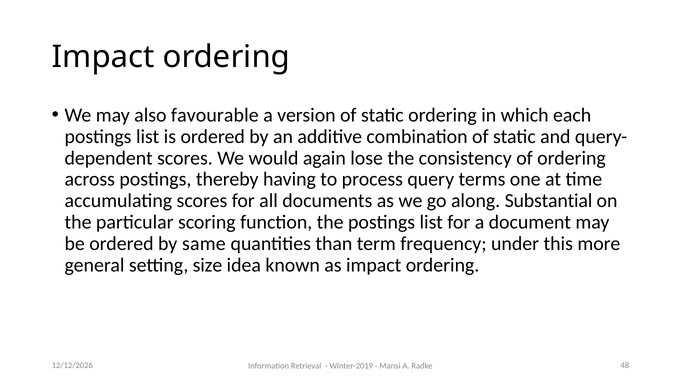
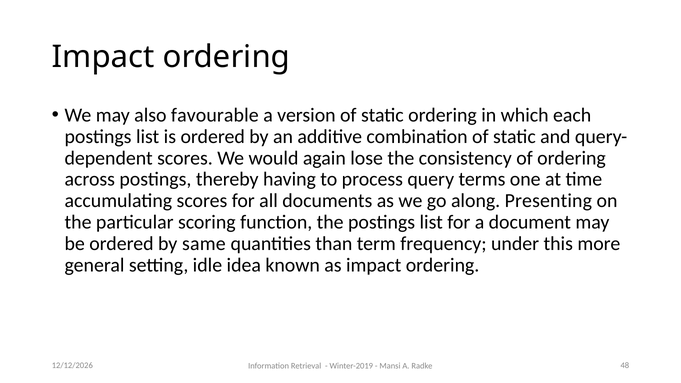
Substantial: Substantial -> Presenting
size: size -> idle
